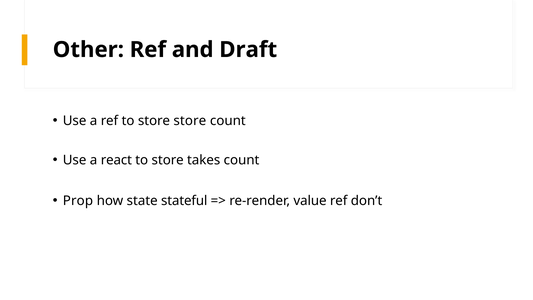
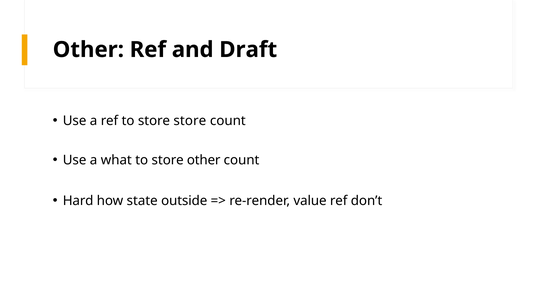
react: react -> what
store takes: takes -> other
Prop: Prop -> Hard
stateful: stateful -> outside
